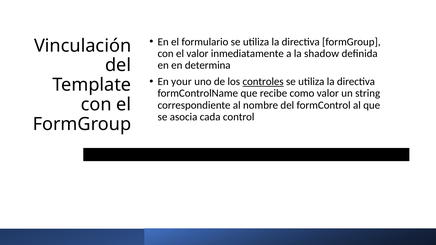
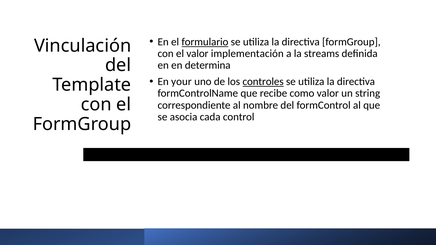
formulario underline: none -> present
inmediatamente: inmediatamente -> implementación
shadow: shadow -> streams
